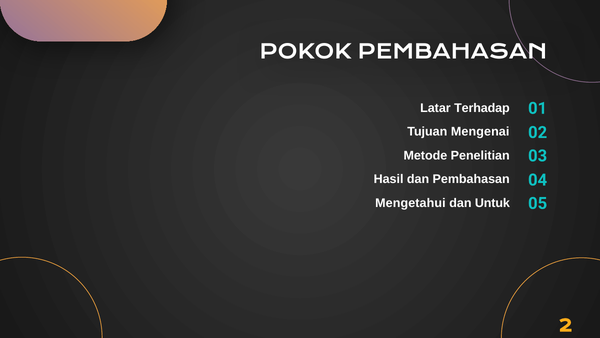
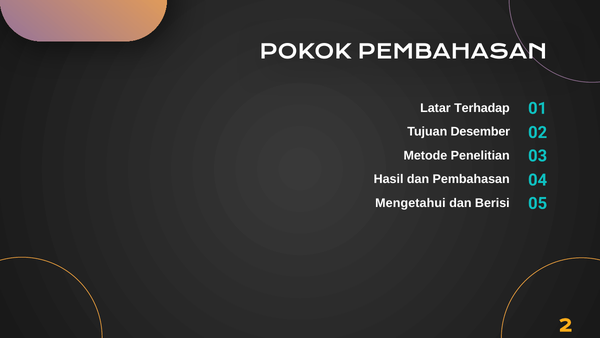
Mengenai: Mengenai -> Desember
Untuk: Untuk -> Berisi
